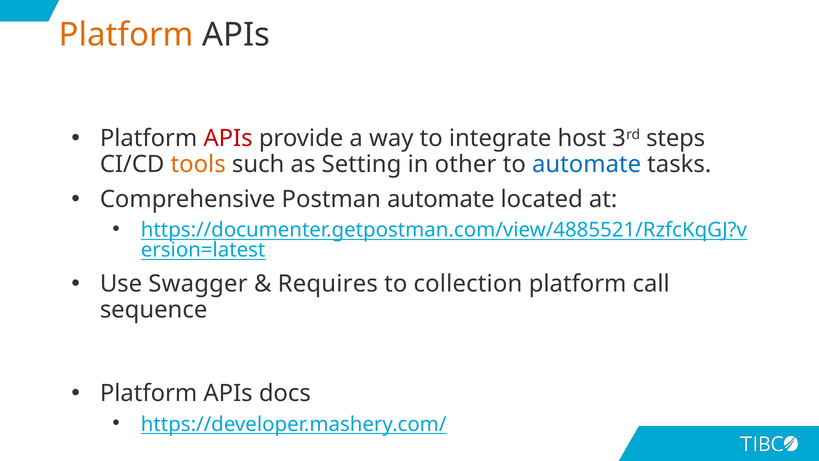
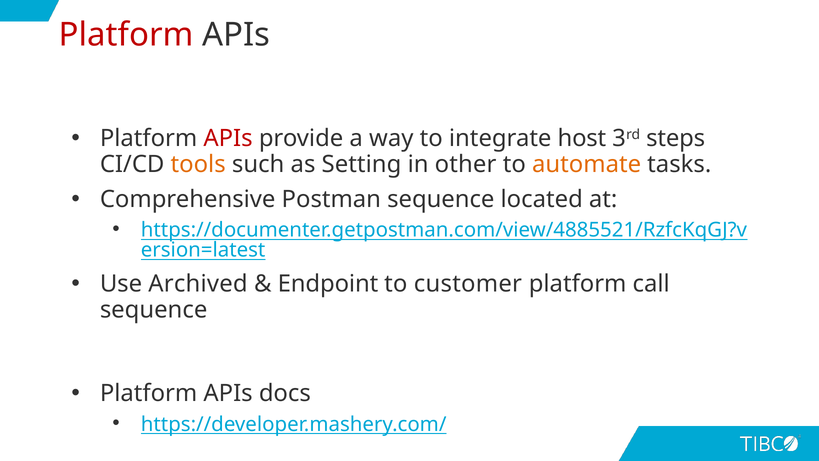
Platform at (126, 35) colour: orange -> red
automate at (587, 164) colour: blue -> orange
Postman automate: automate -> sequence
Swagger: Swagger -> Archived
Requires: Requires -> Endpoint
collection: collection -> customer
